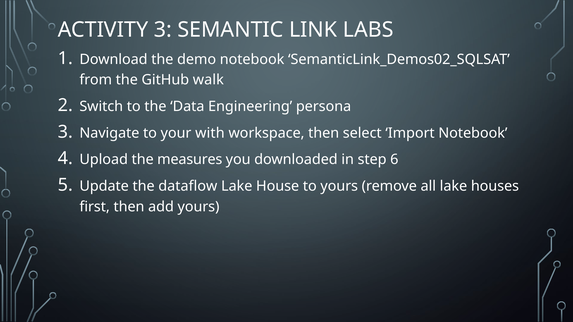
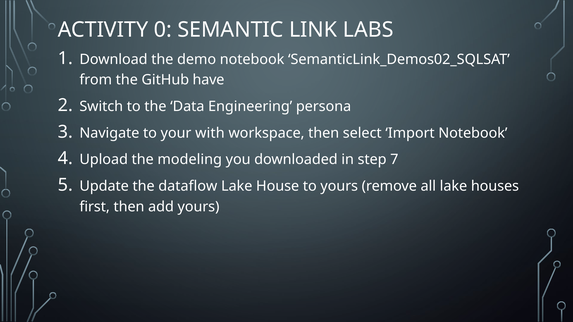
ACTIVITY 3: 3 -> 0
walk: walk -> have
measures: measures -> modeling
6: 6 -> 7
